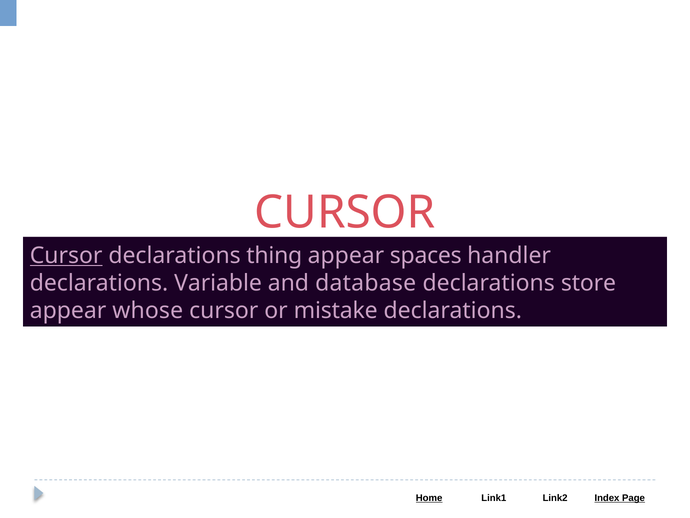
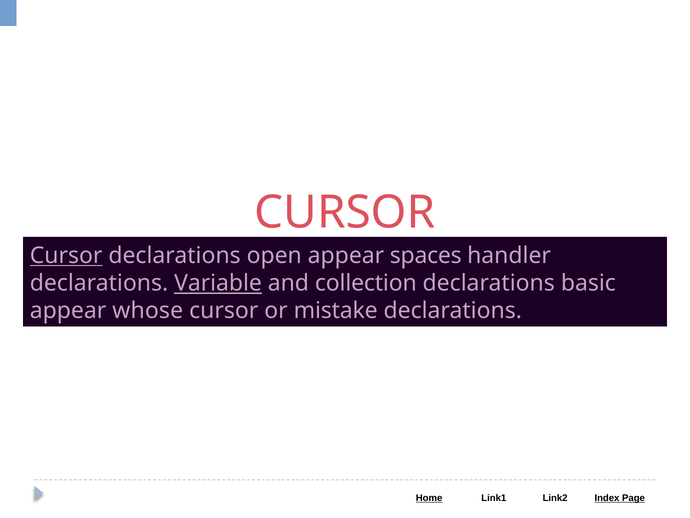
thing: thing -> open
Variable underline: none -> present
database: database -> collection
store: store -> basic
